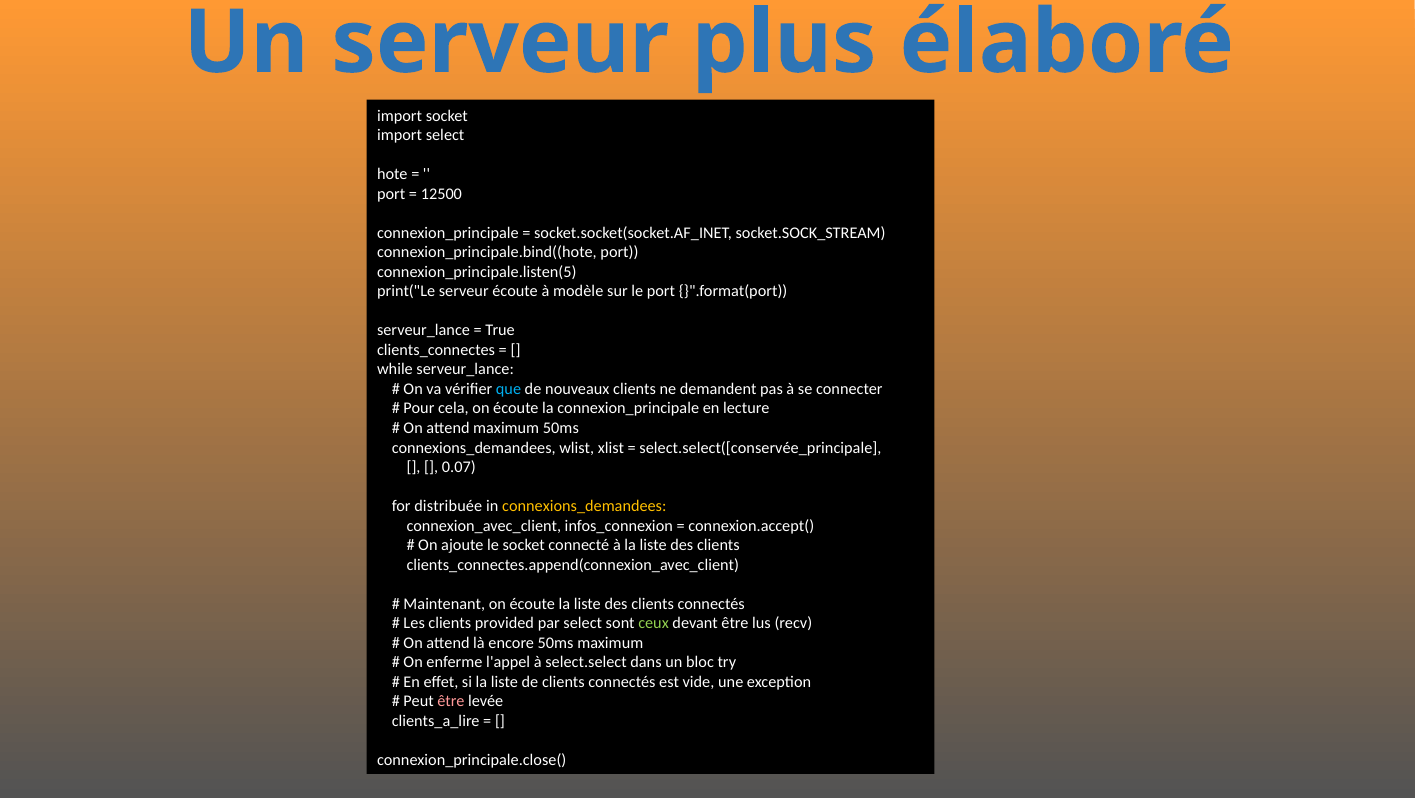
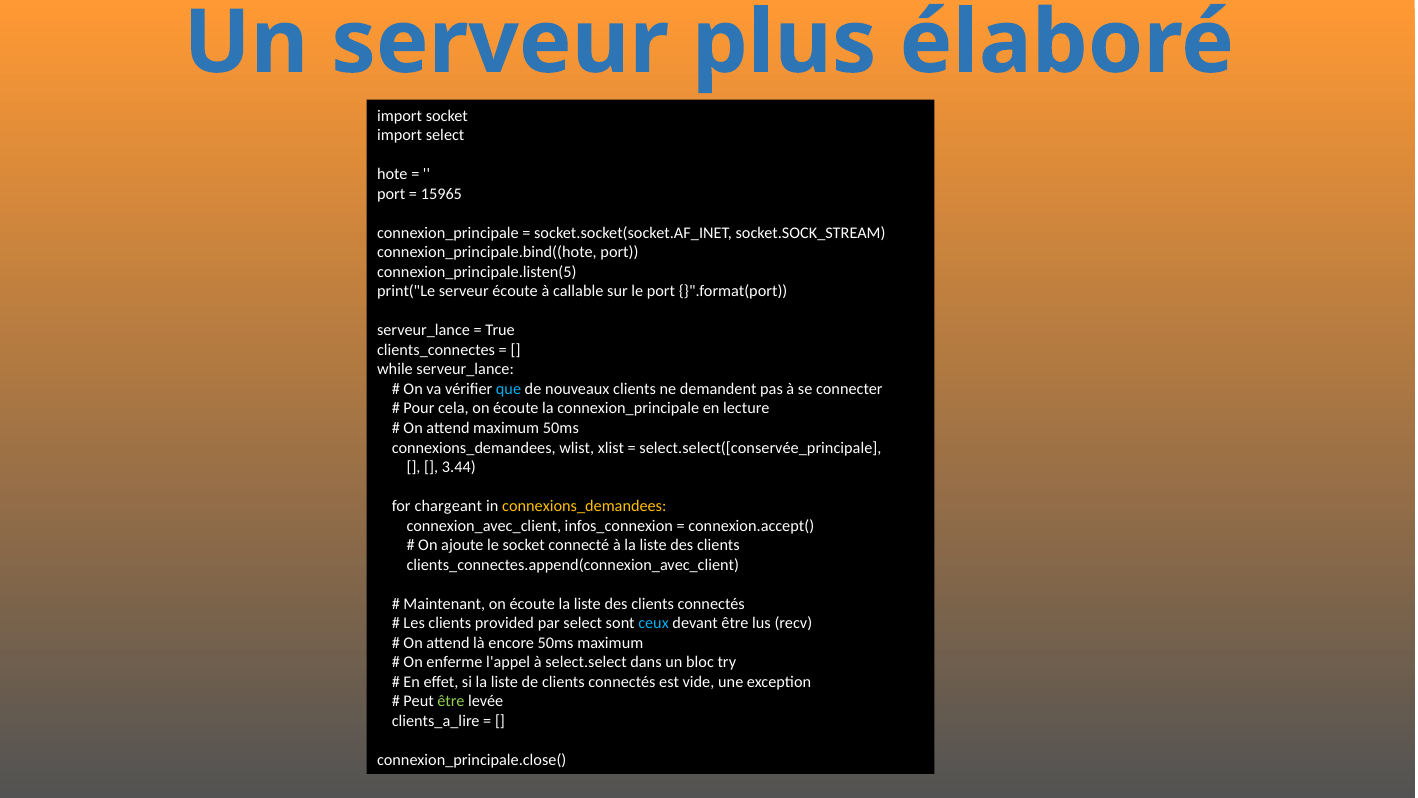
12500: 12500 -> 15965
modèle: modèle -> callable
0.07: 0.07 -> 3.44
distribuée: distribuée -> chargeant
ceux colour: light green -> light blue
être at (451, 701) colour: pink -> light green
